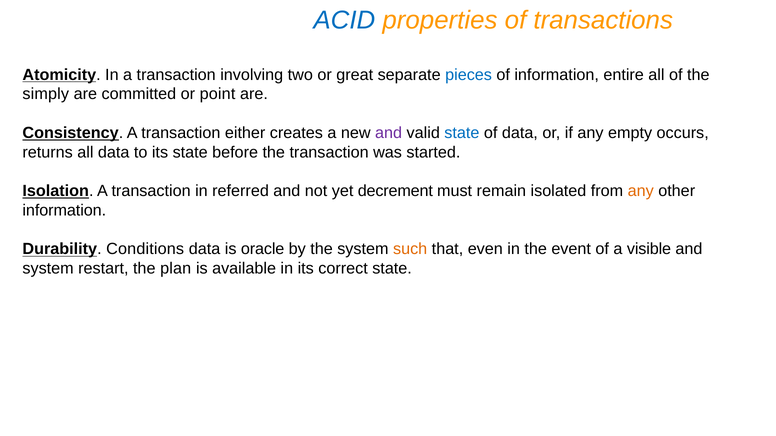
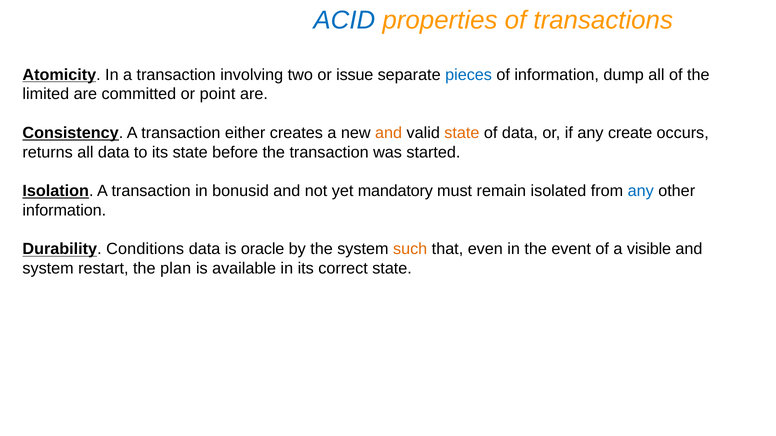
great: great -> issue
entire: entire -> dump
simply: simply -> limited
and at (389, 133) colour: purple -> orange
state at (462, 133) colour: blue -> orange
empty: empty -> create
referred: referred -> bonusid
decrement: decrement -> mandatory
any at (641, 191) colour: orange -> blue
